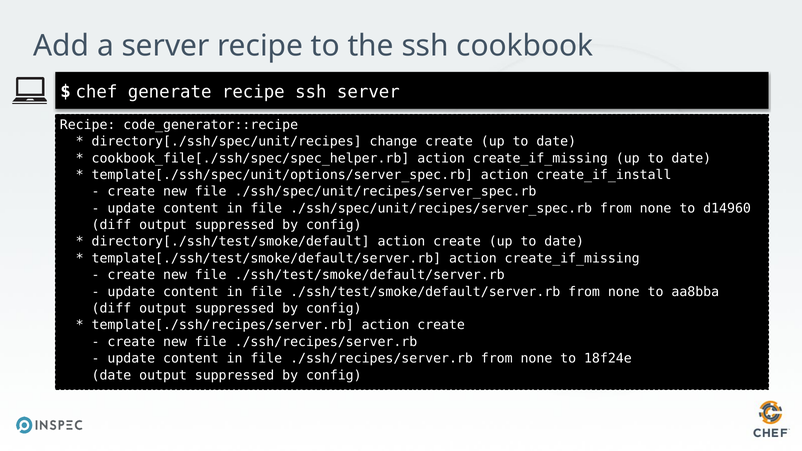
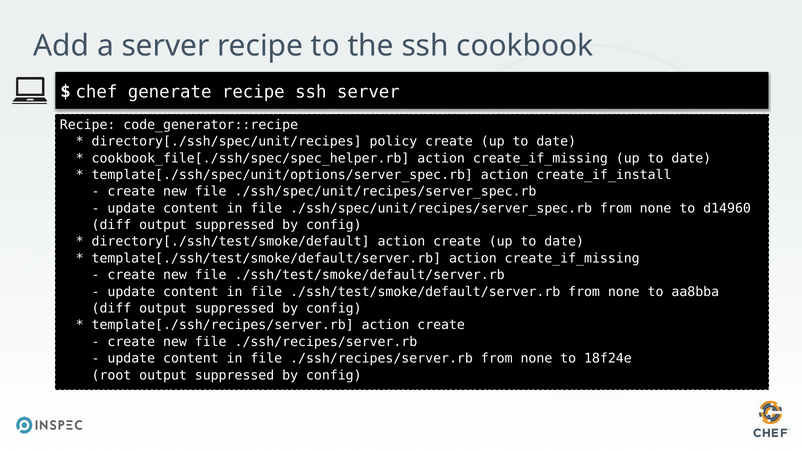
change: change -> policy
date at (111, 375): date -> root
